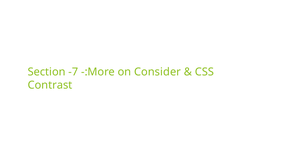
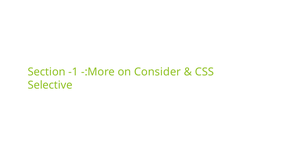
-7: -7 -> -1
Contrast: Contrast -> Selective
